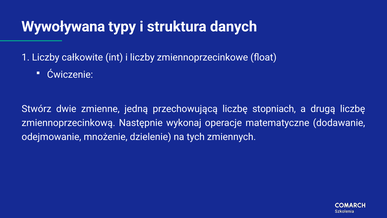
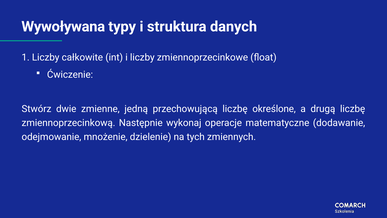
stopniach: stopniach -> określone
